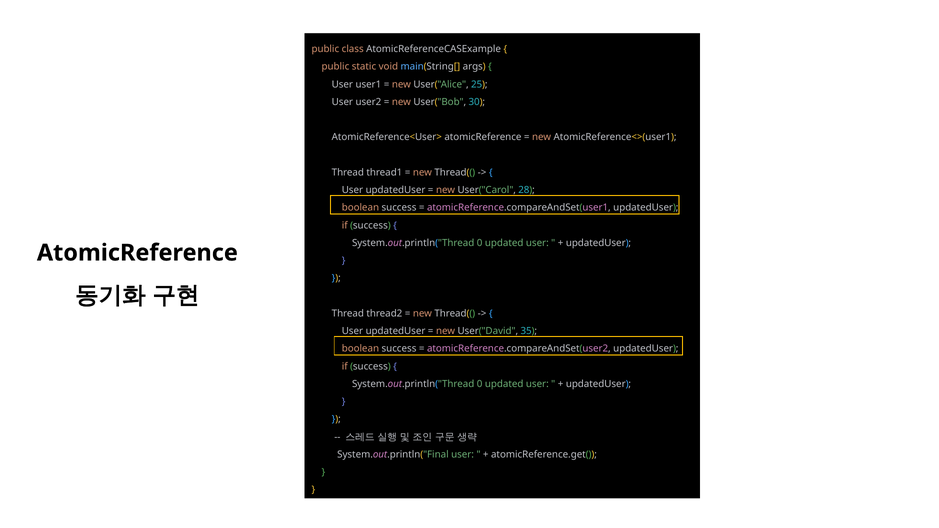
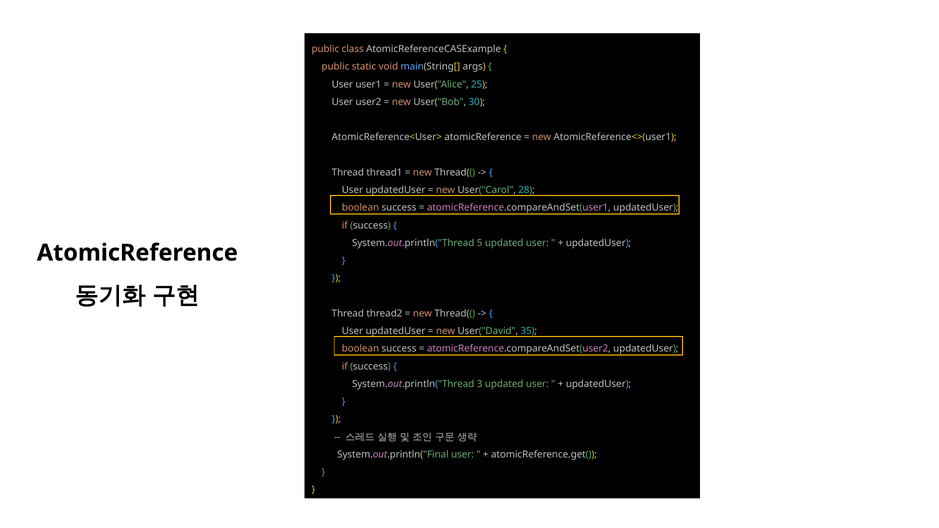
0 at (480, 243): 0 -> 5
0 at (480, 384): 0 -> 3
